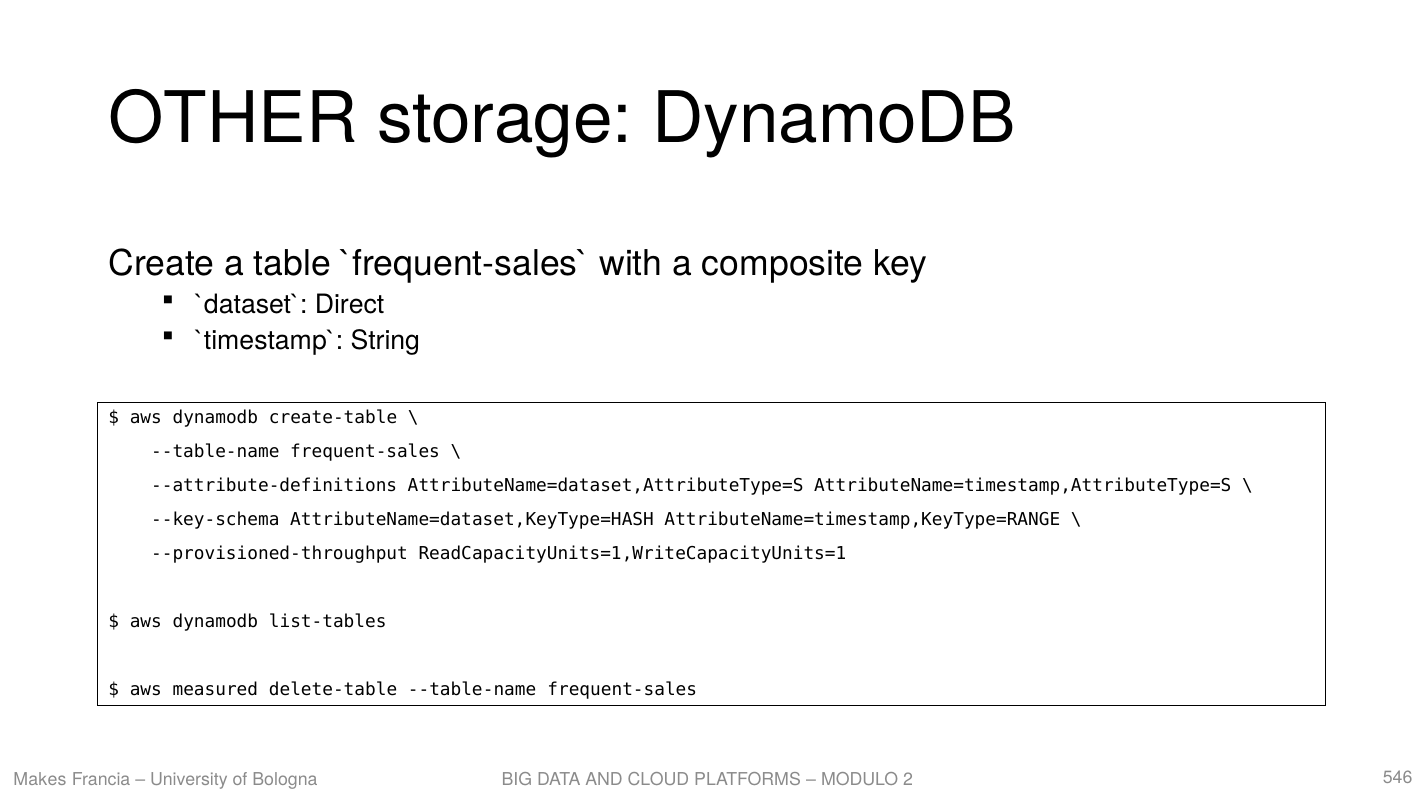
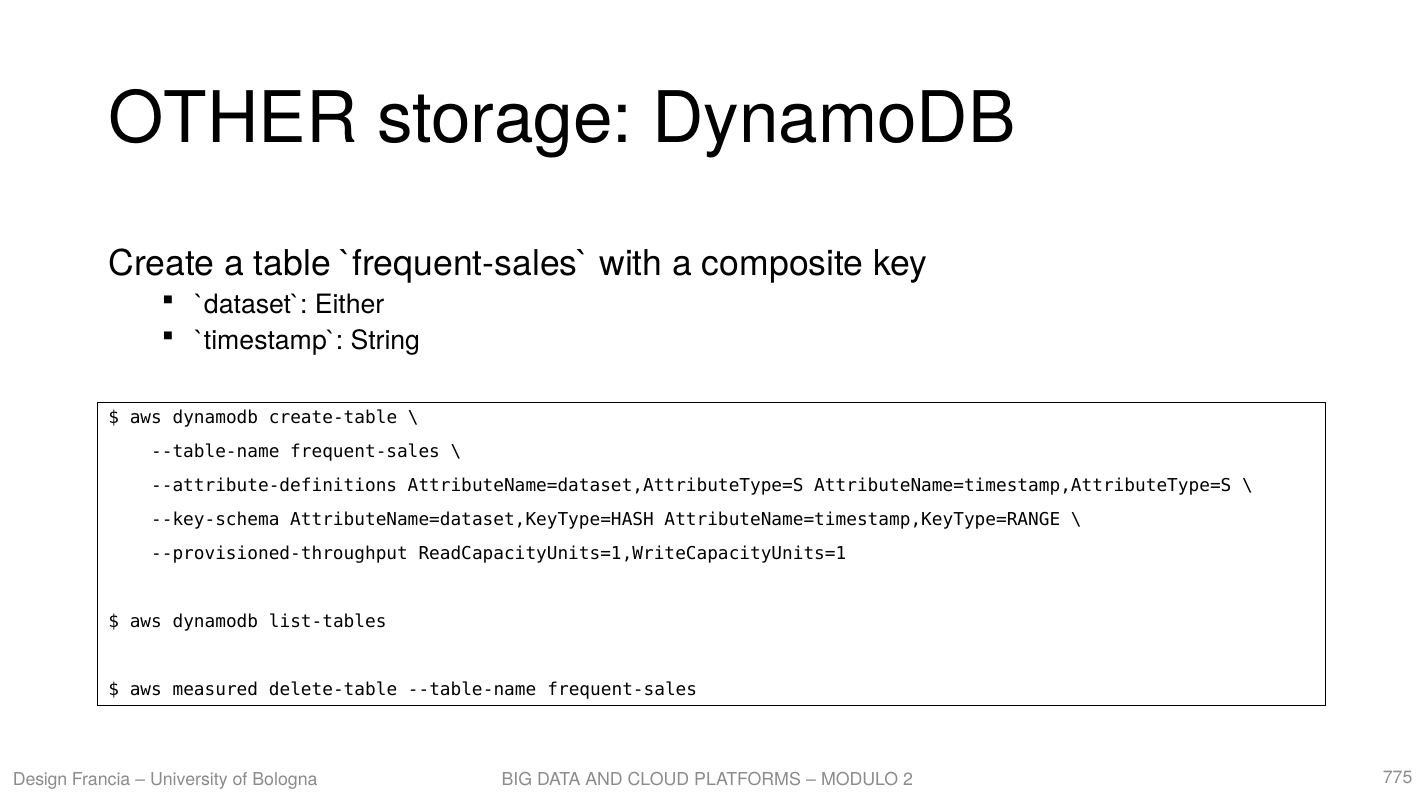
Direct: Direct -> Either
Makes: Makes -> Design
546: 546 -> 775
